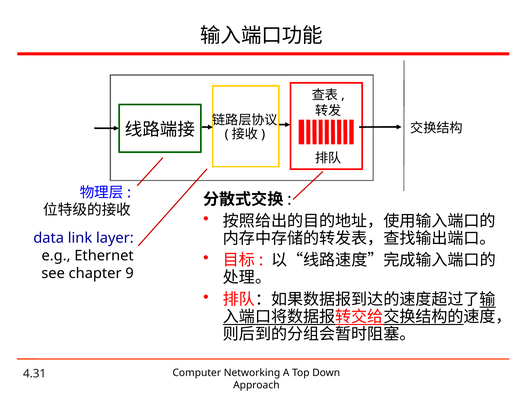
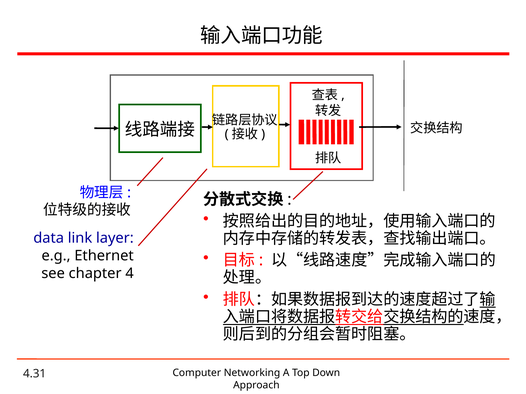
9: 9 -> 4
